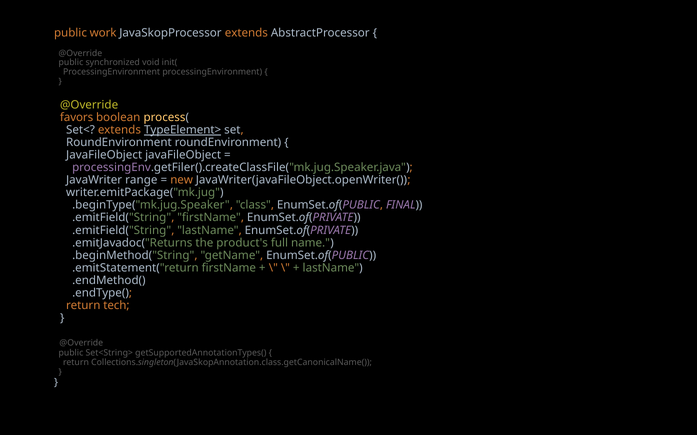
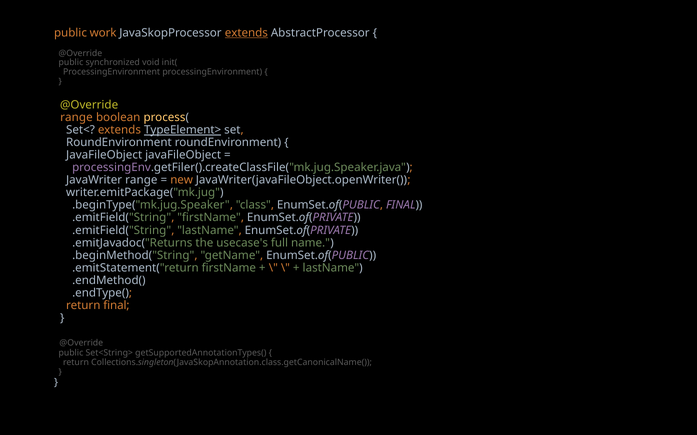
extends at (246, 33) underline: none -> present
favors at (77, 118): favors -> range
product's: product's -> usecase's
return tech: tech -> final
